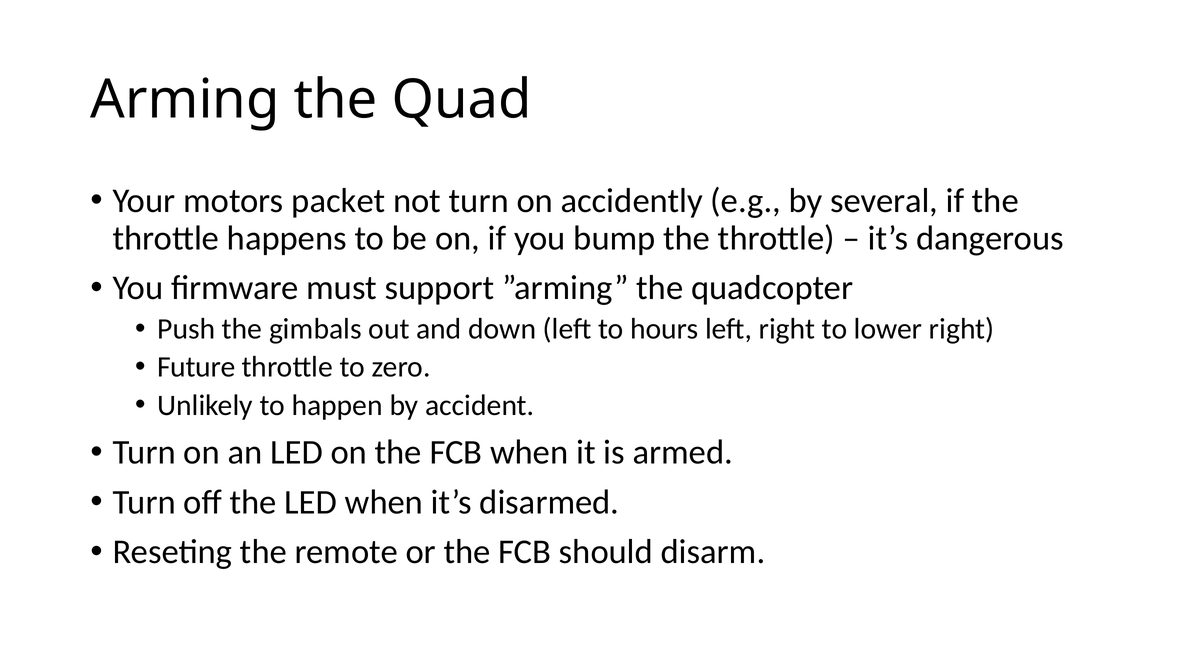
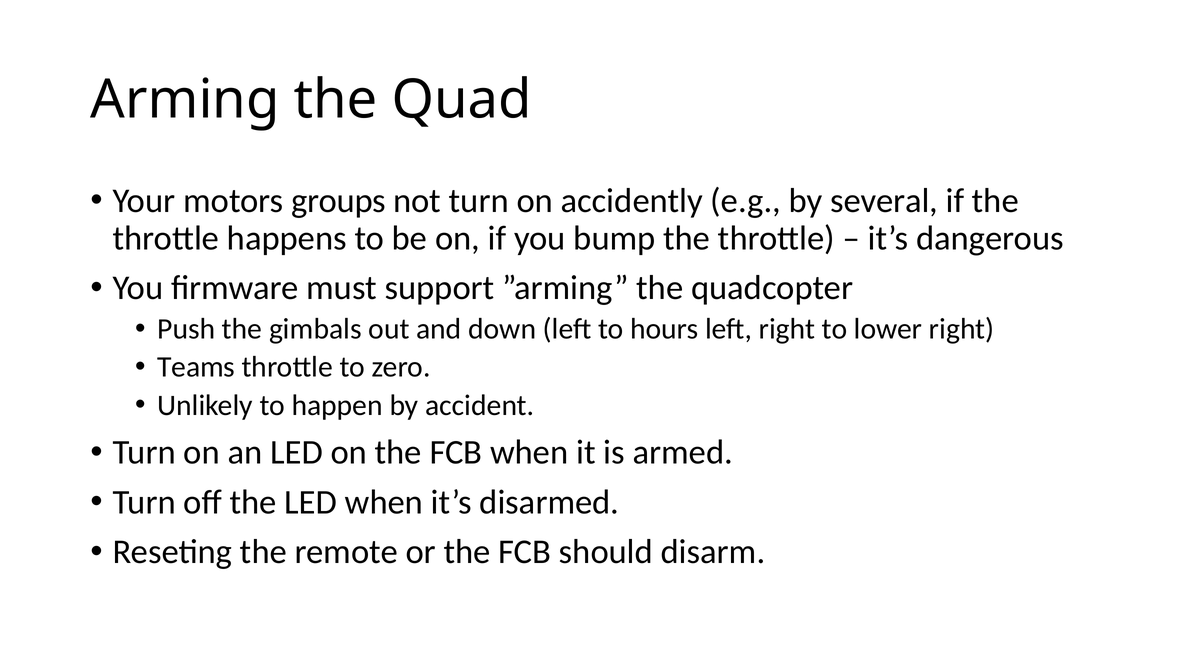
packet: packet -> groups
Future: Future -> Teams
